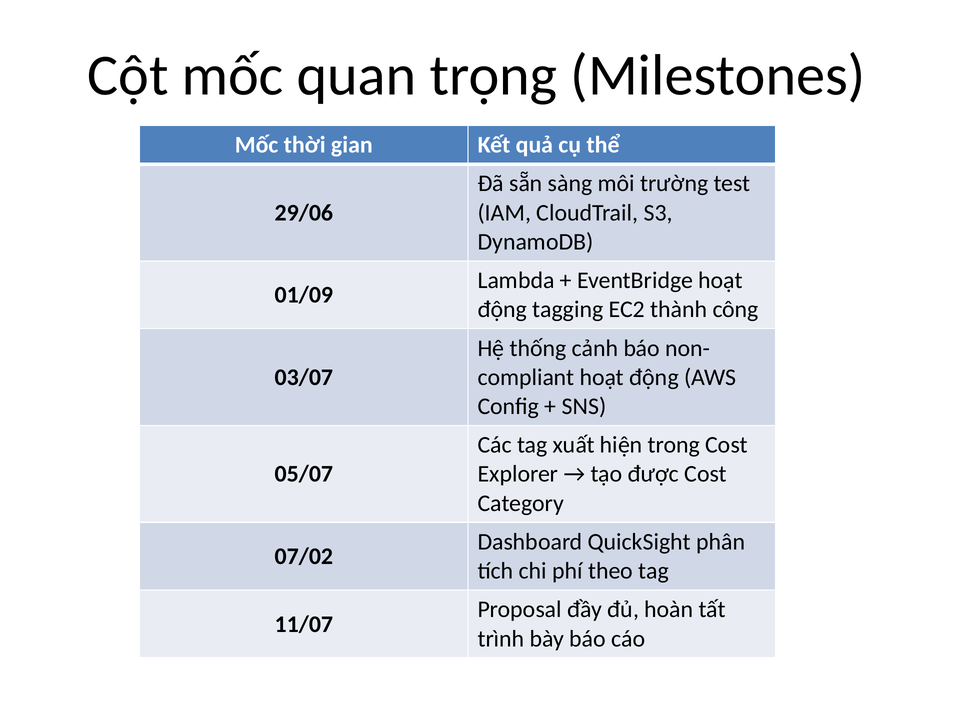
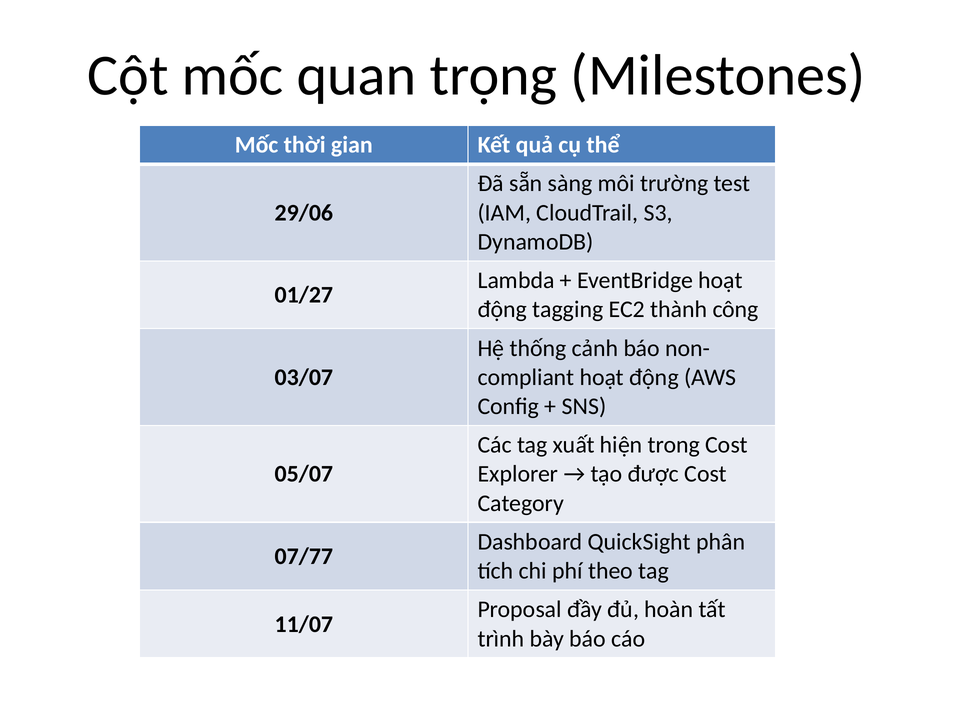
01/09: 01/09 -> 01/27
07/02: 07/02 -> 07/77
